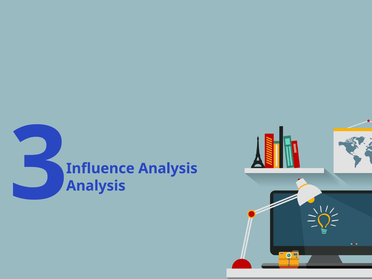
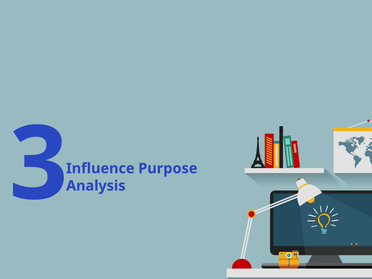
Influence Analysis: Analysis -> Purpose
